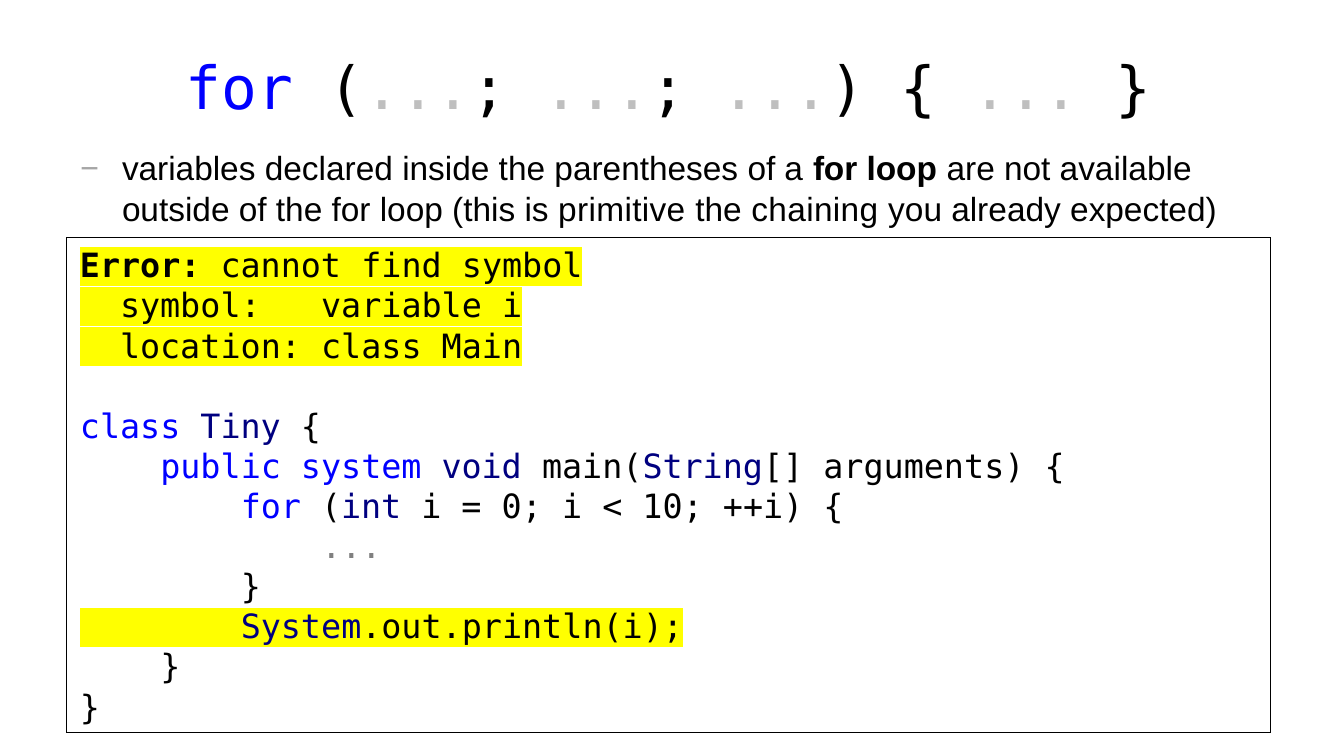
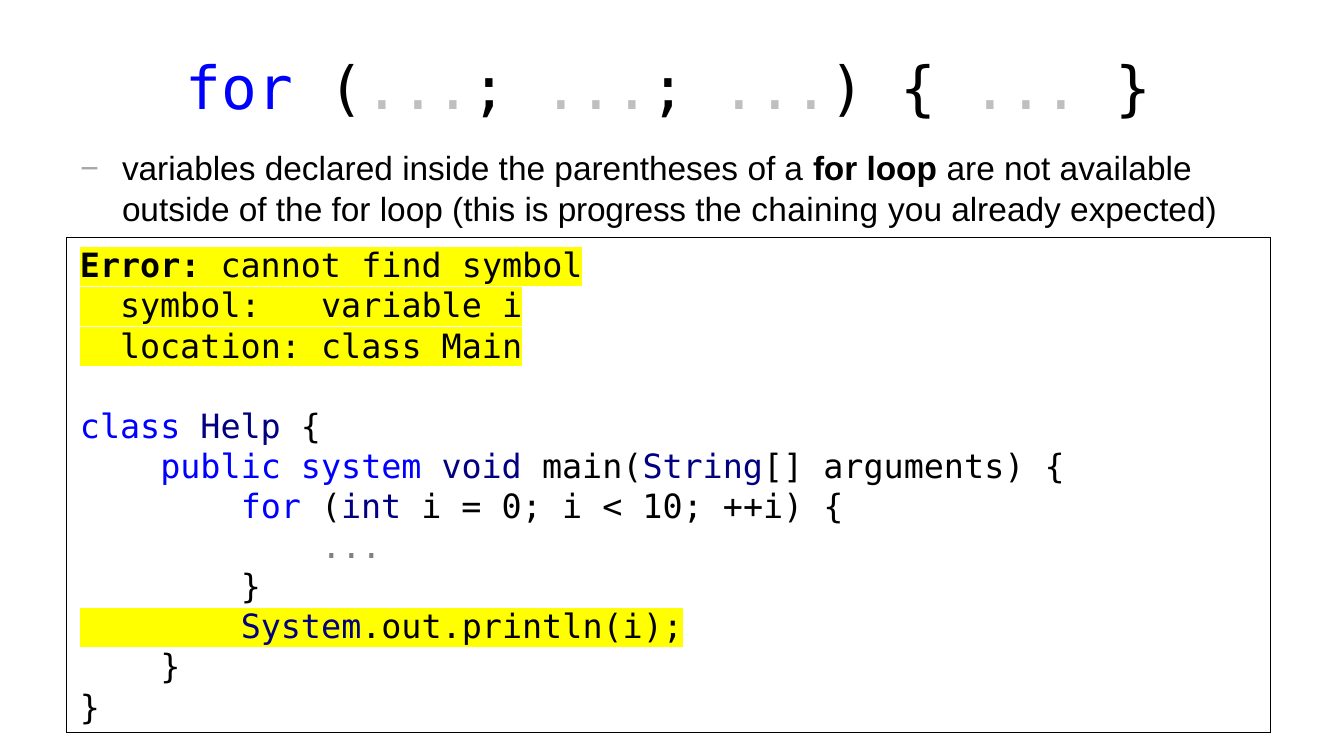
primitive: primitive -> progress
Tiny: Tiny -> Help
